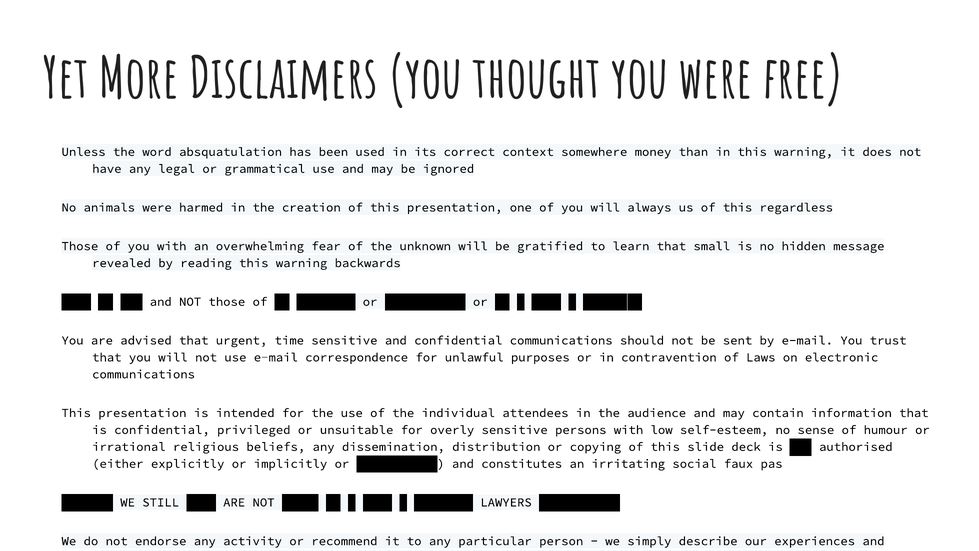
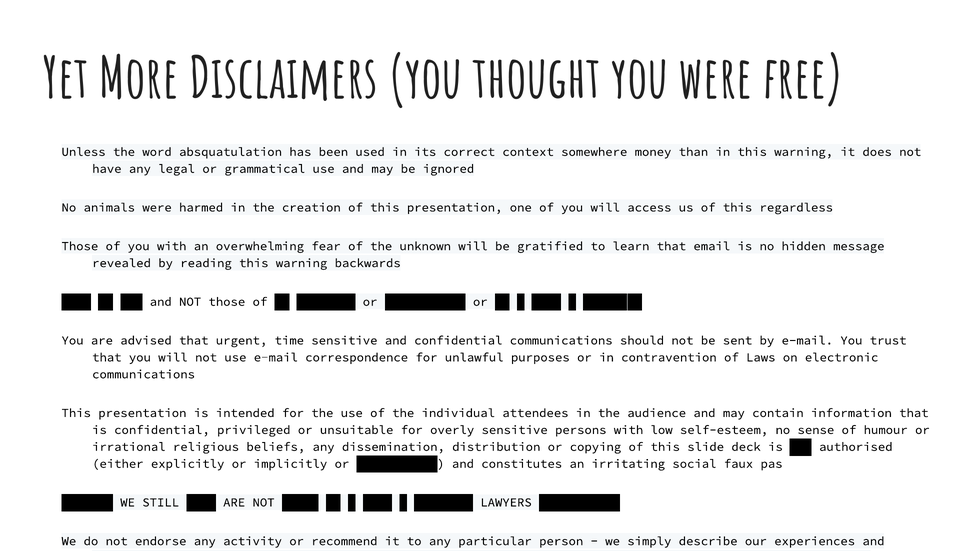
will always: always -> access
small: small -> email
